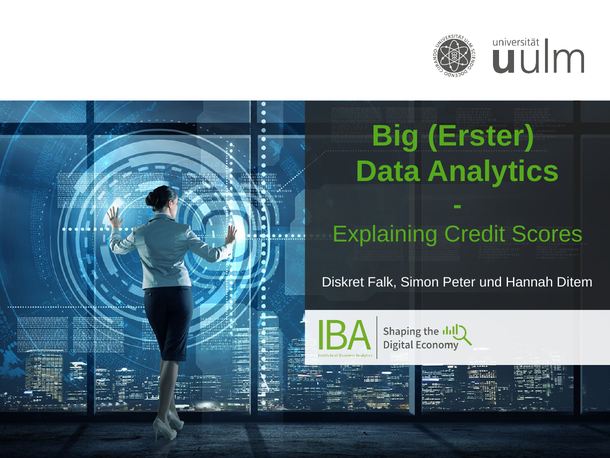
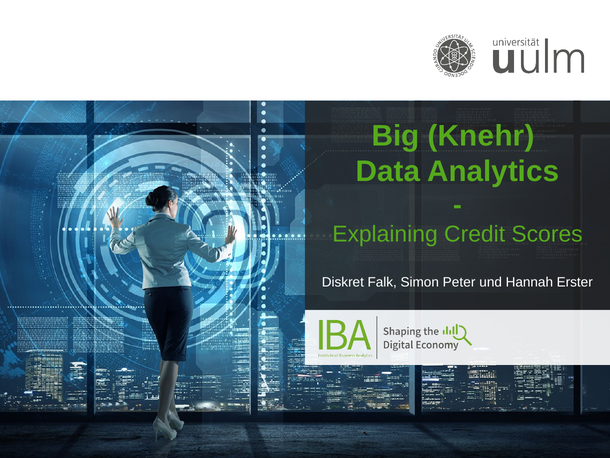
Erster: Erster -> Knehr
Ditem: Ditem -> Erster
